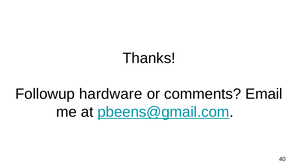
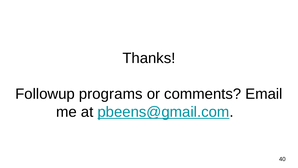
hardware: hardware -> programs
